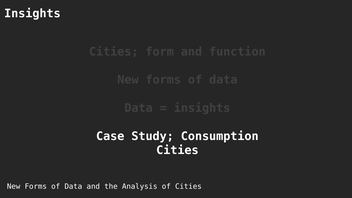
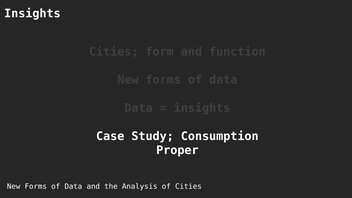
Cities at (177, 150): Cities -> Proper
